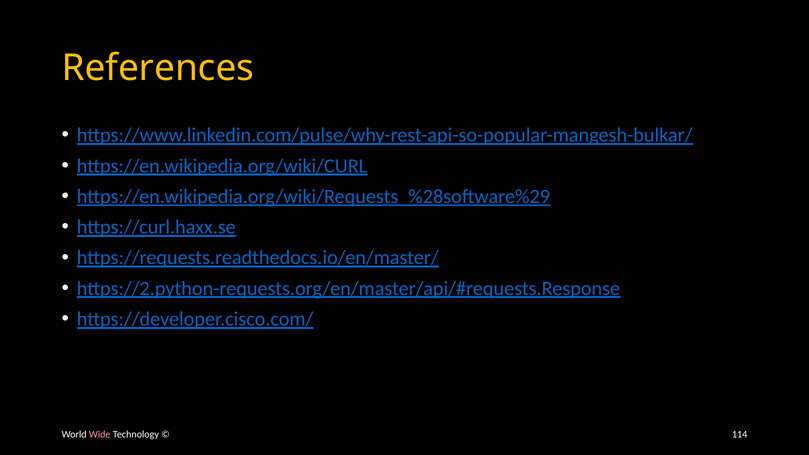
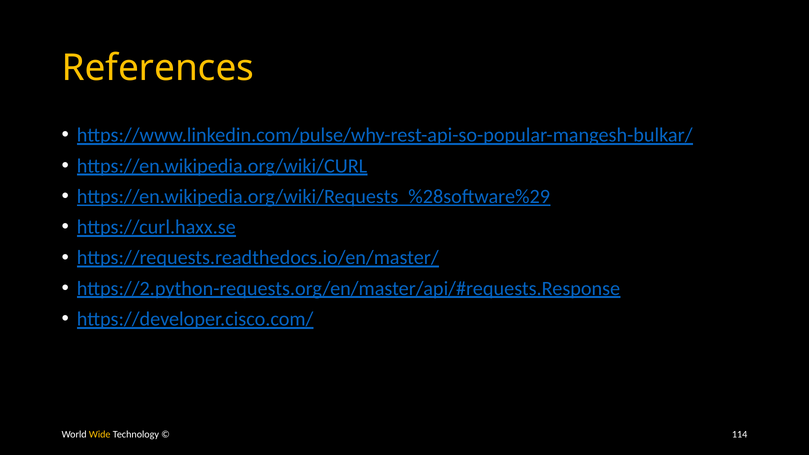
Wide colour: pink -> yellow
